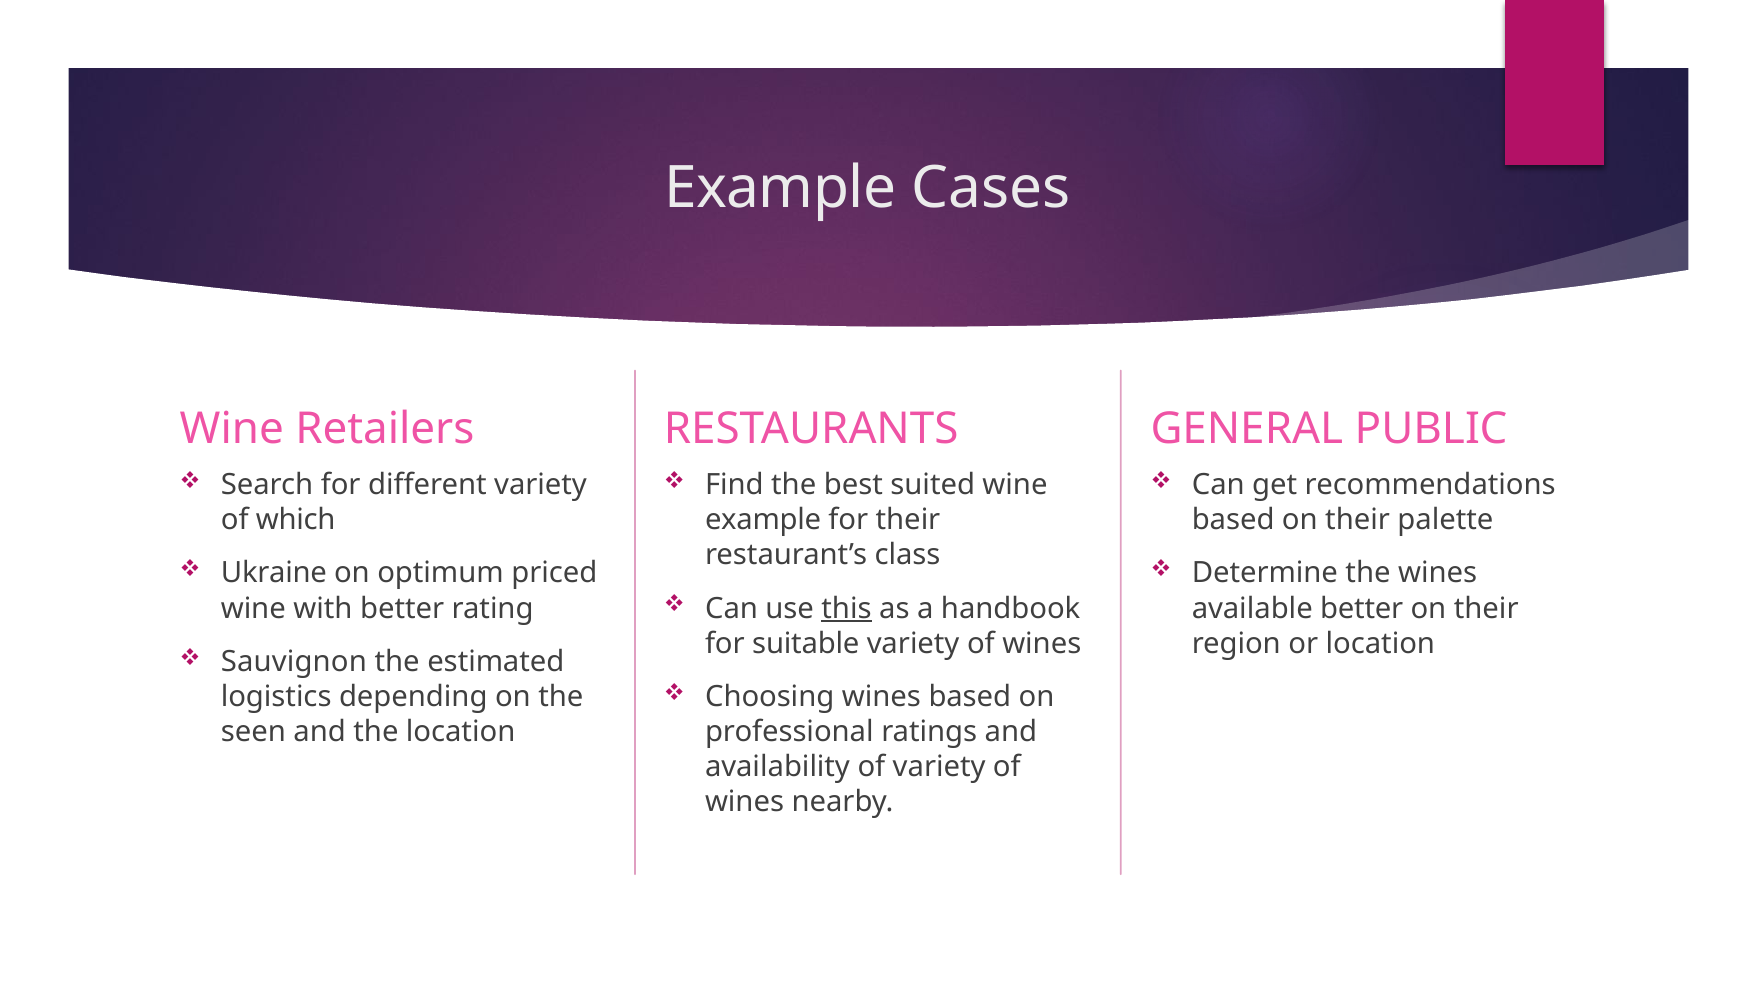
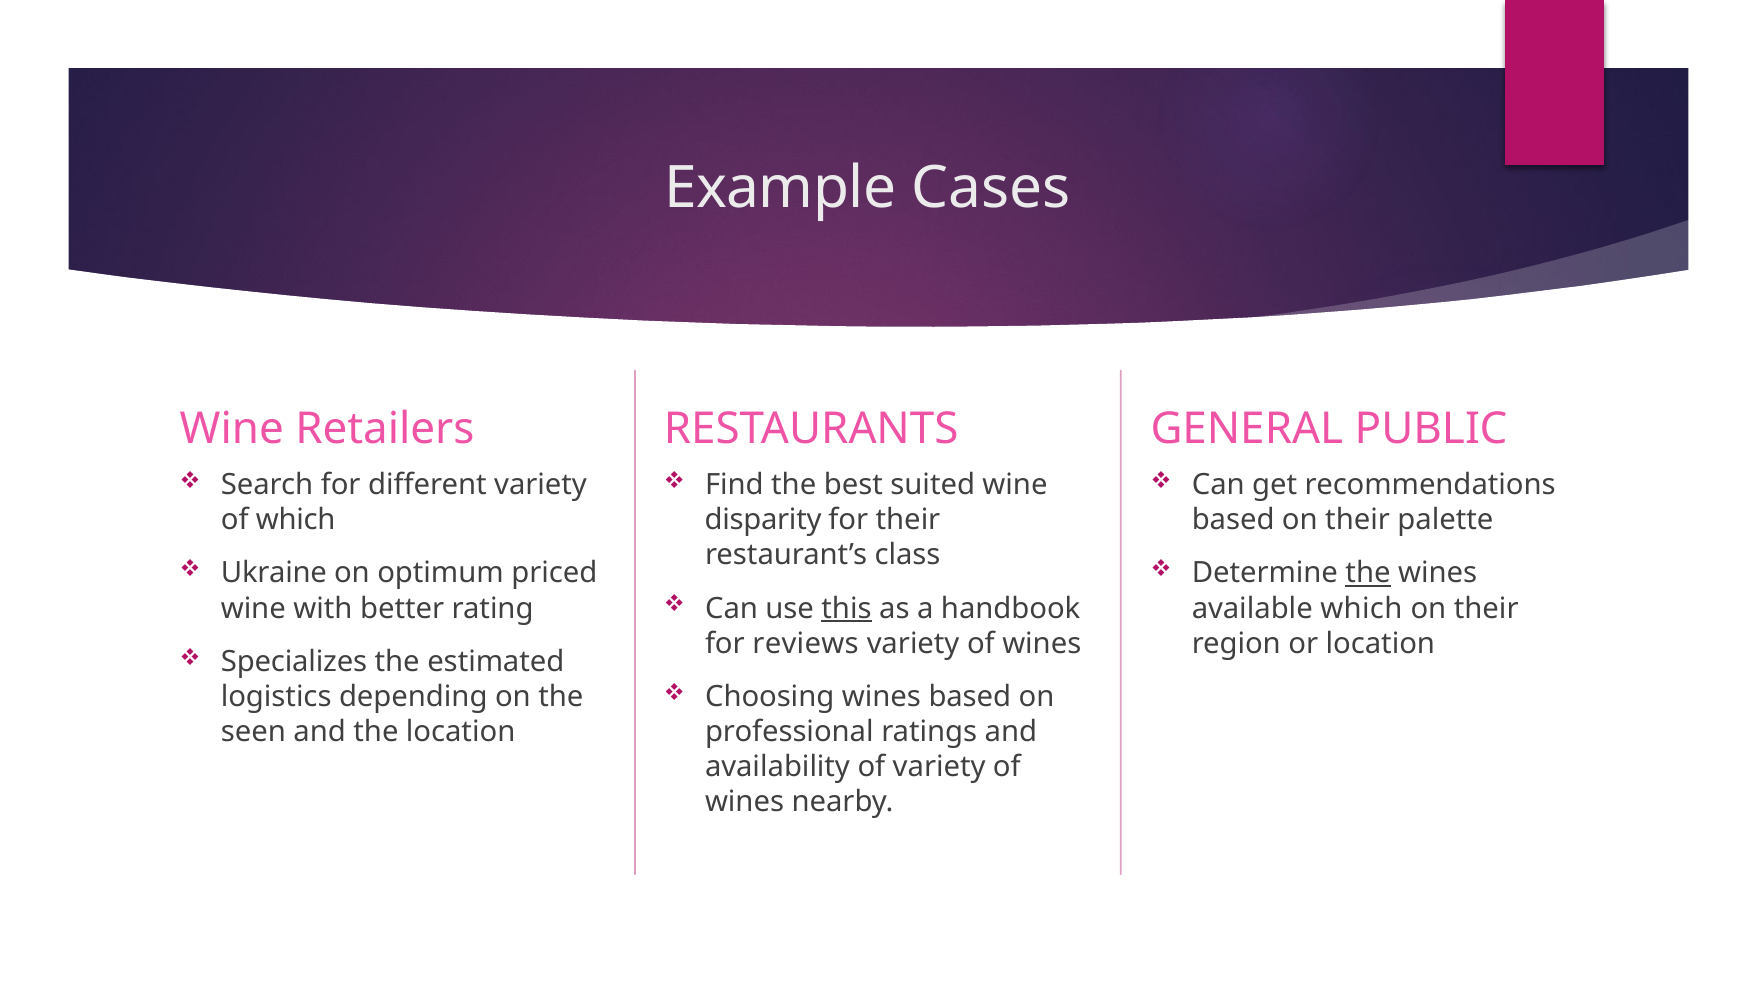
example at (763, 520): example -> disparity
the at (1368, 573) underline: none -> present
available better: better -> which
suitable: suitable -> reviews
Sauvignon: Sauvignon -> Specializes
